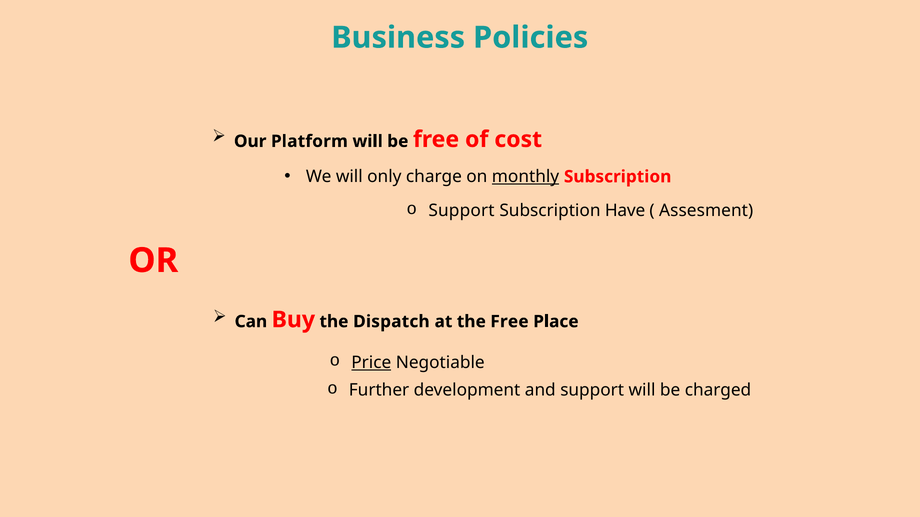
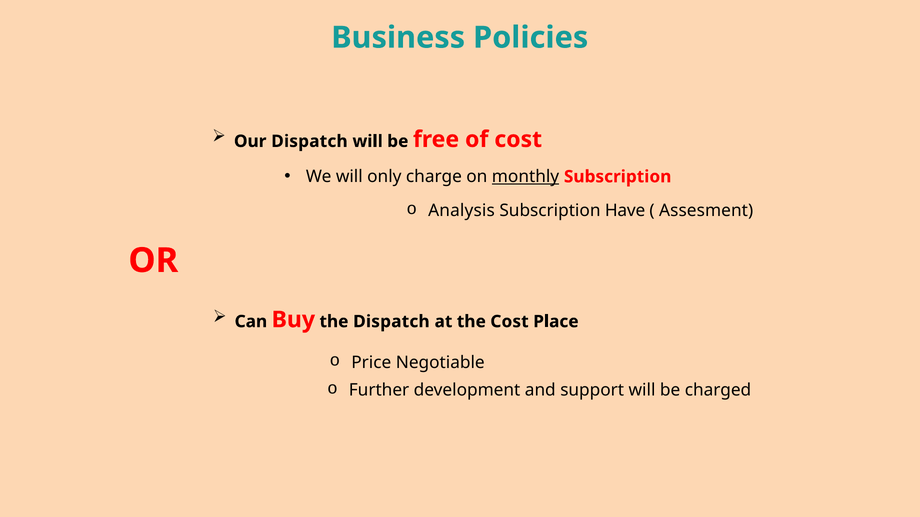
Our Platform: Platform -> Dispatch
Support at (461, 211): Support -> Analysis
the Free: Free -> Cost
Price underline: present -> none
